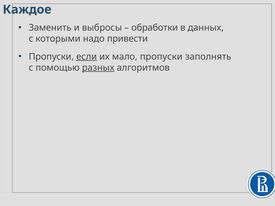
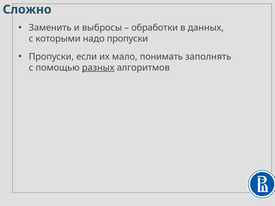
Каждое: Каждое -> Сложно
надо привести: привести -> пропуски
если underline: present -> none
мало пропуски: пропуски -> понимать
